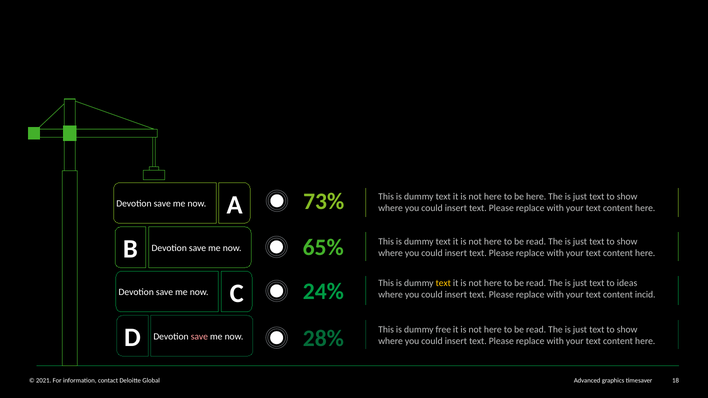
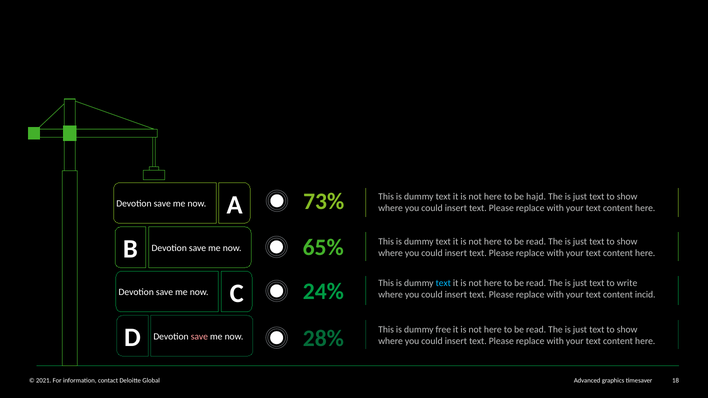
be here: here -> hajd
text at (443, 283) colour: yellow -> light blue
ideas: ideas -> write
